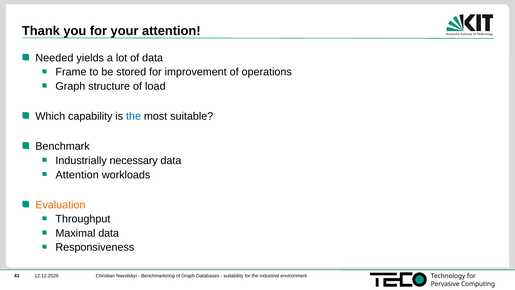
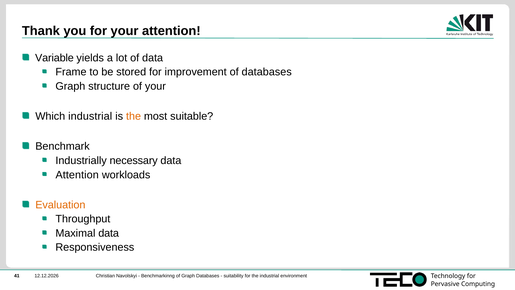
Needed: Needed -> Variable
of operations: operations -> databases
of load: load -> your
Which capability: capability -> industrial
the at (134, 116) colour: blue -> orange
